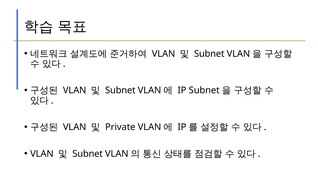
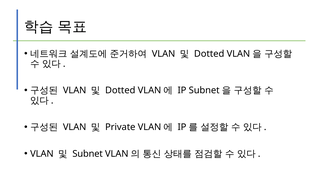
Subnet at (209, 54): Subnet -> Dotted
Subnet at (120, 90): Subnet -> Dotted
